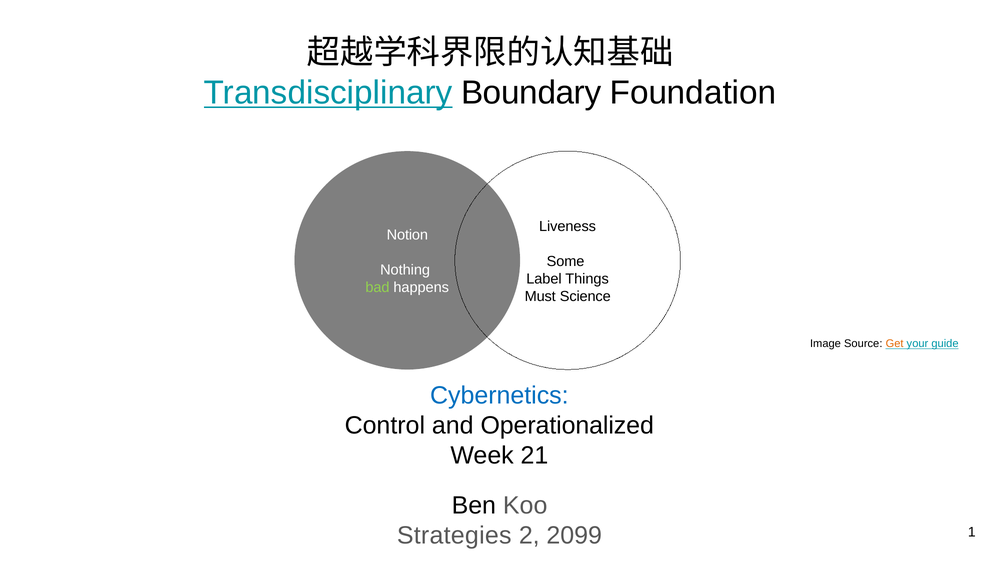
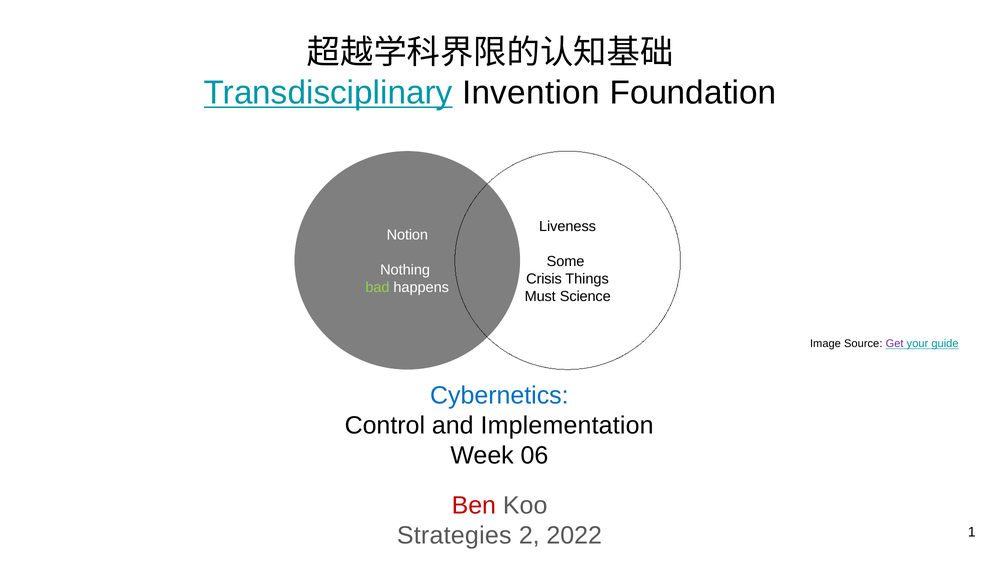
Boundary: Boundary -> Invention
Label: Label -> Crisis
Get colour: orange -> purple
Operationalized: Operationalized -> Implementation
21: 21 -> 06
Ben colour: black -> red
2099: 2099 -> 2022
